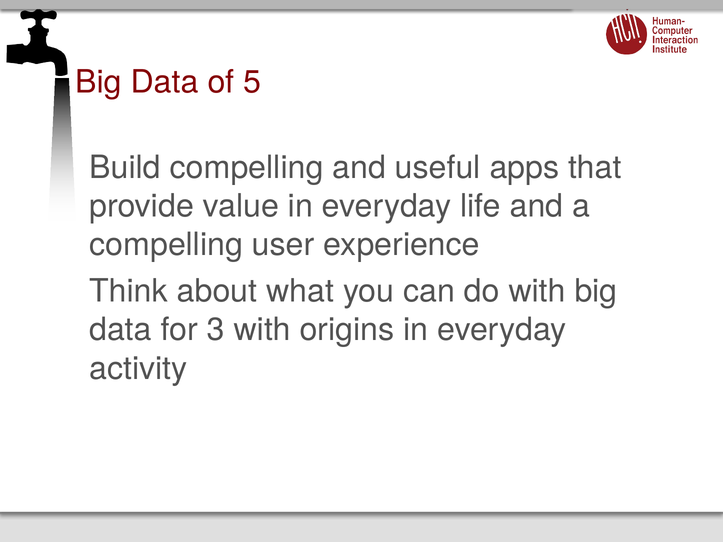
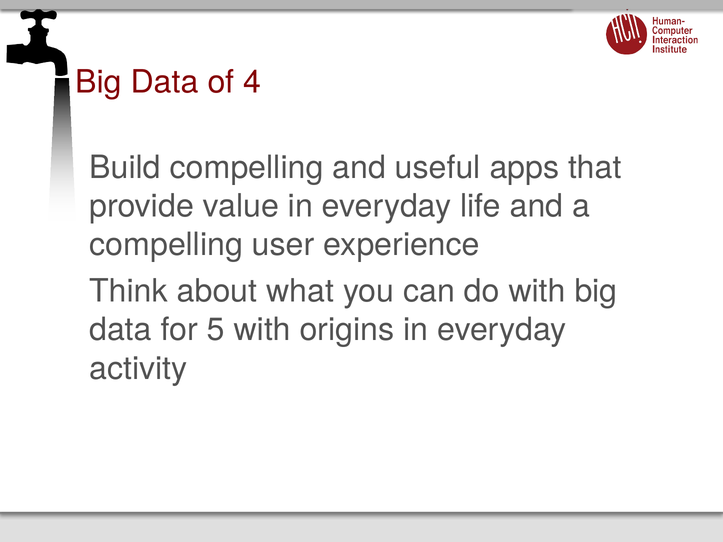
5: 5 -> 4
3: 3 -> 5
